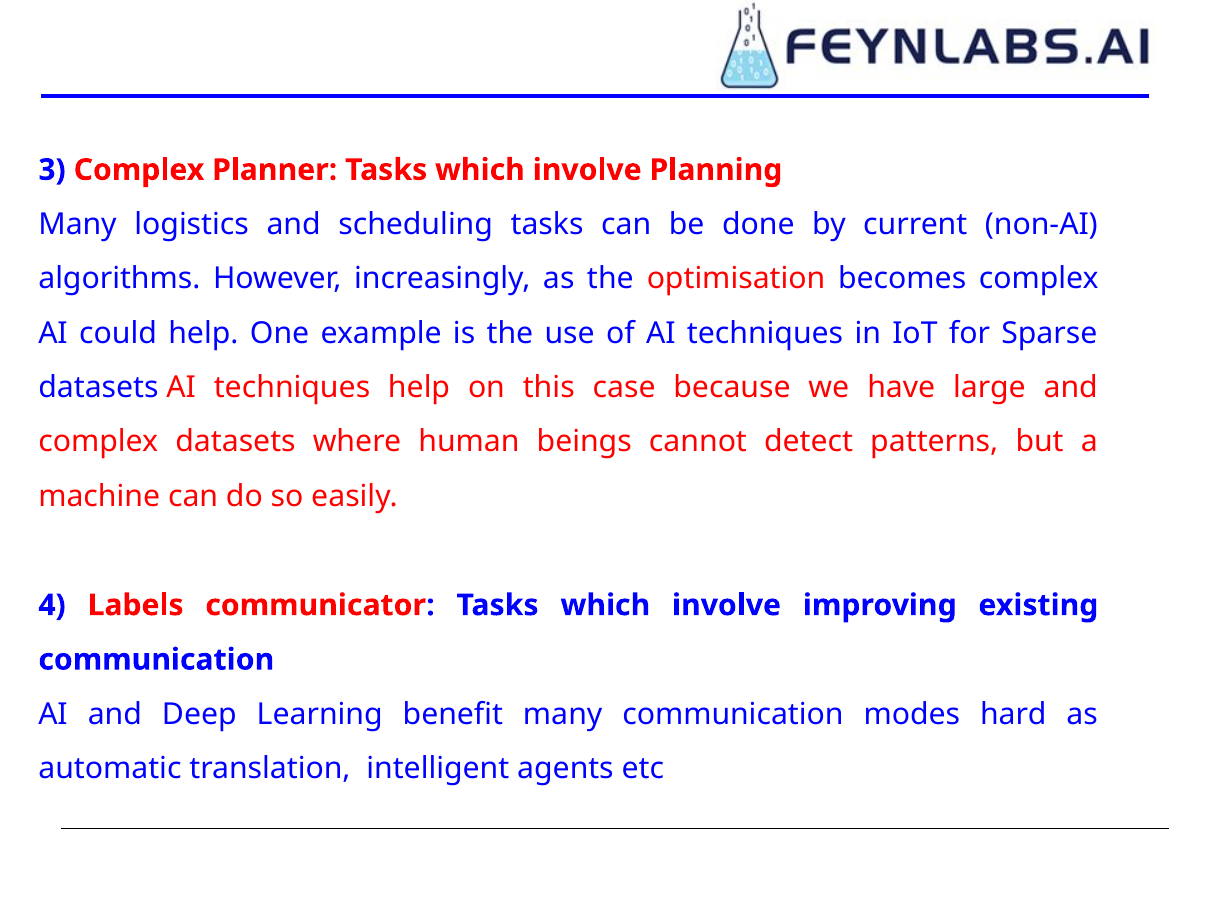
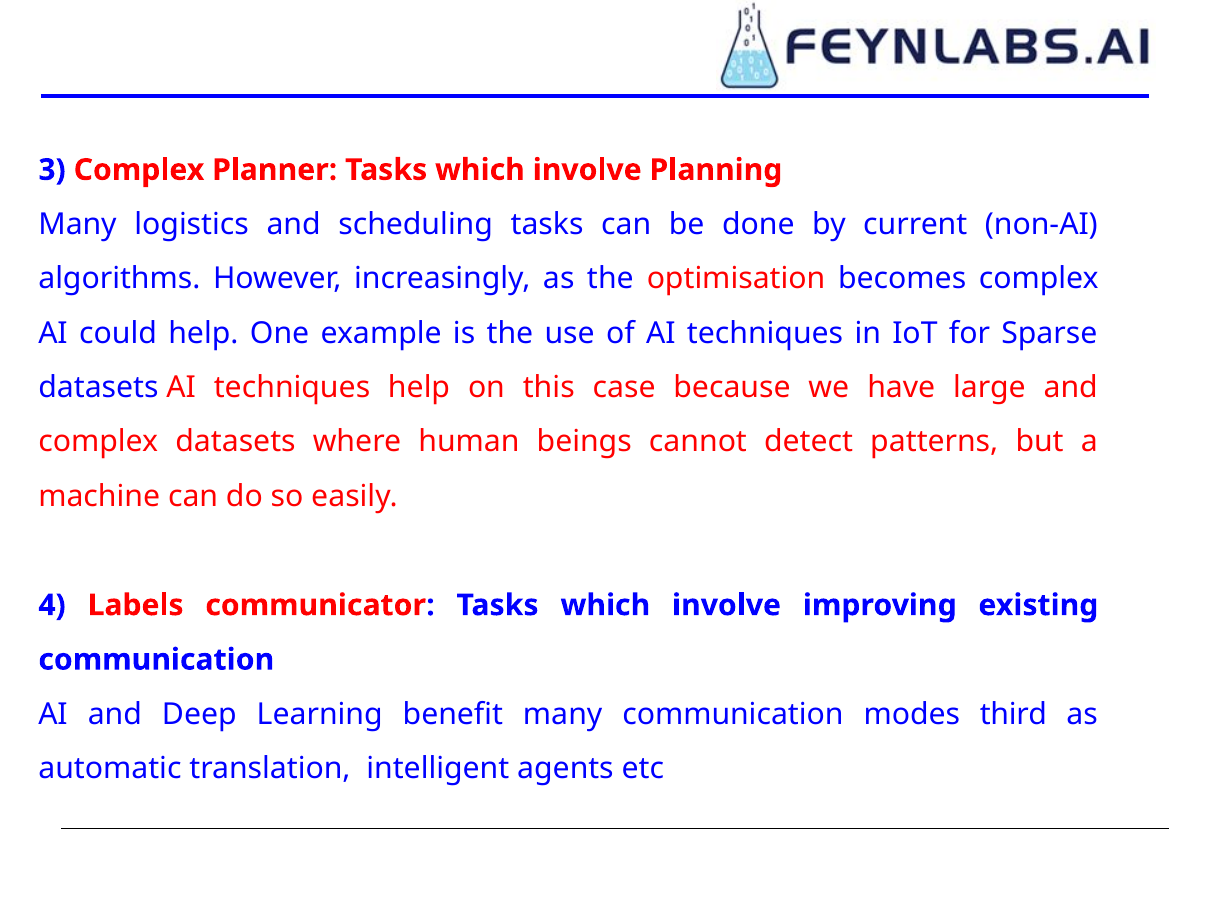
hard: hard -> third
